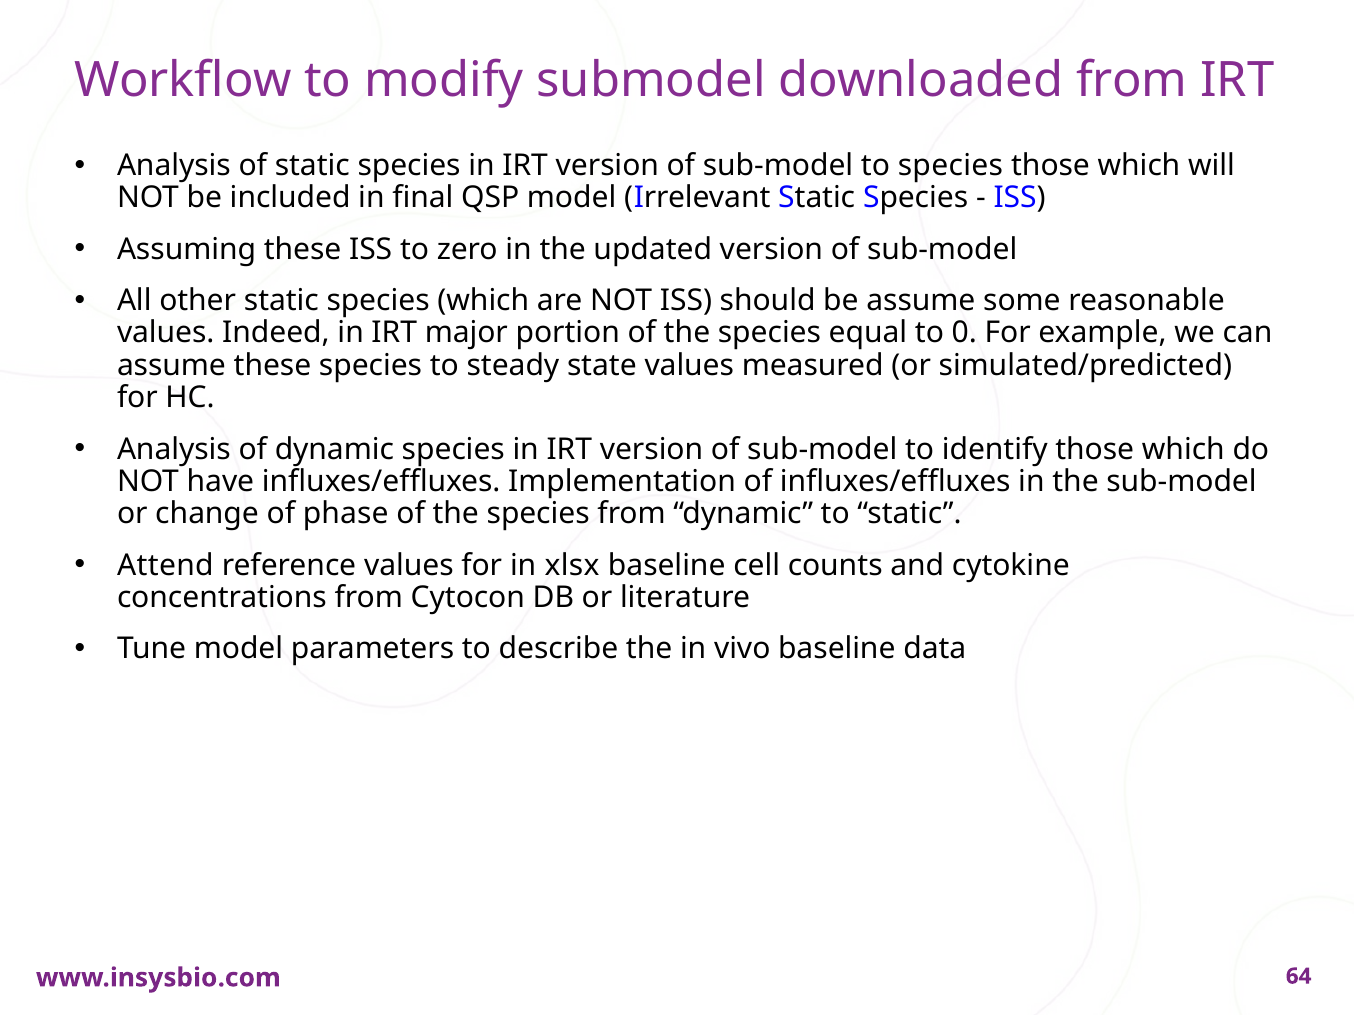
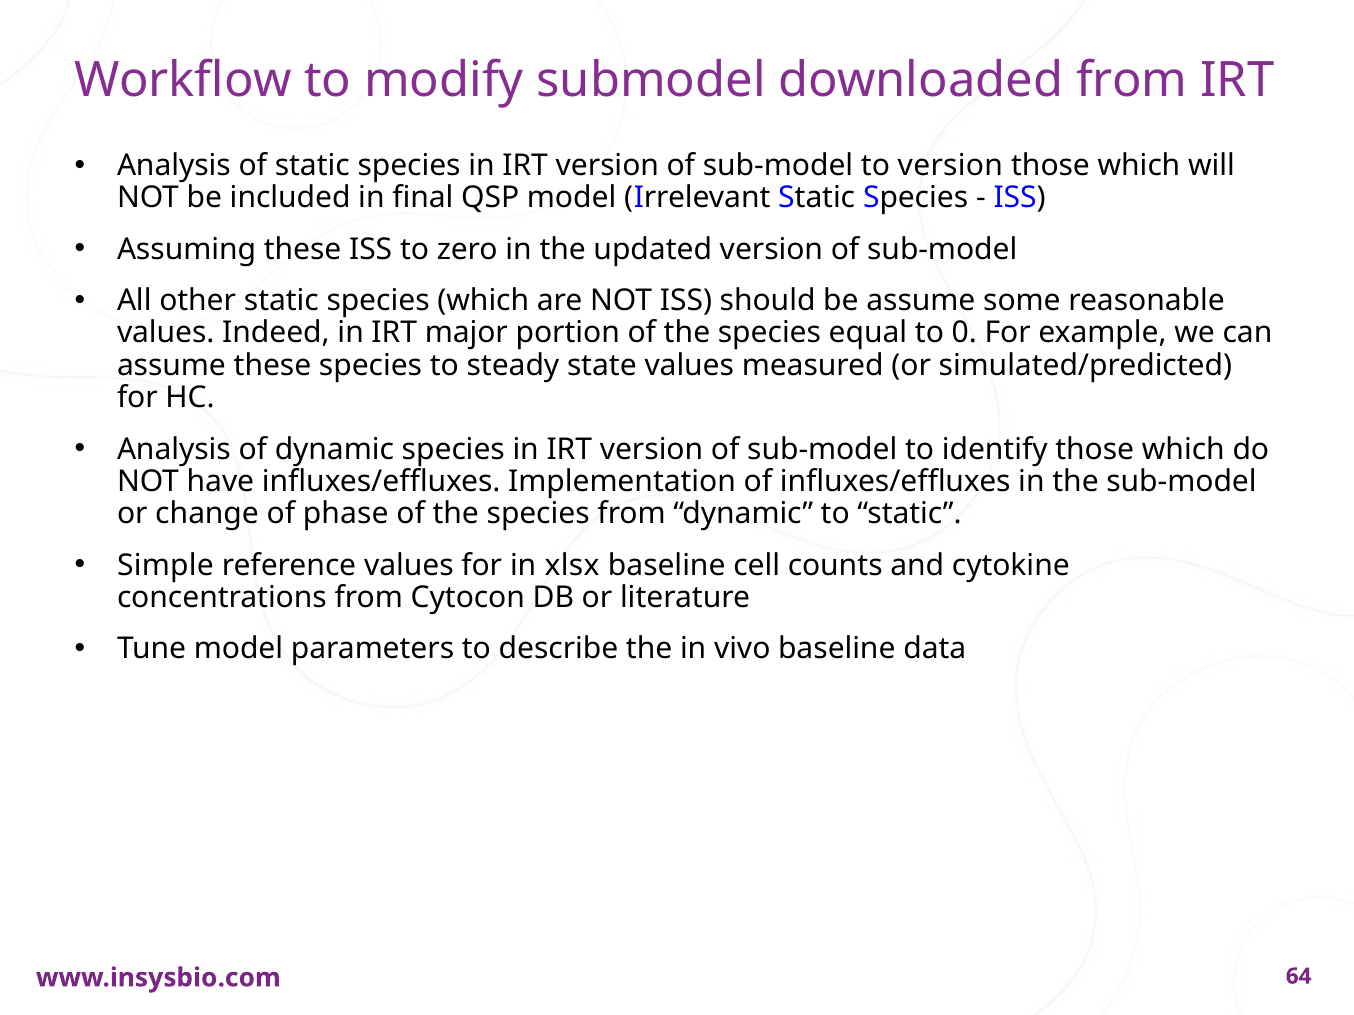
to species: species -> version
Attend: Attend -> Simple
